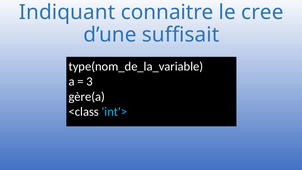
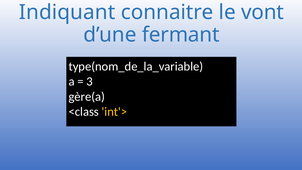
cree: cree -> vont
suffisait: suffisait -> fermant
int'> colour: light blue -> yellow
